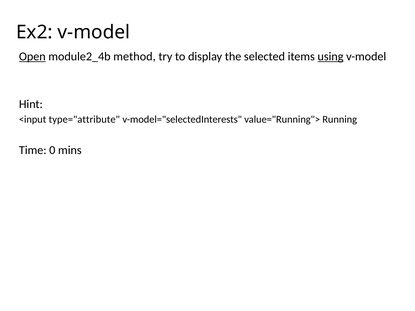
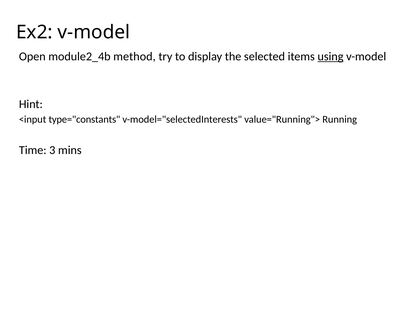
Open underline: present -> none
type="attribute: type="attribute -> type="constants
0: 0 -> 3
